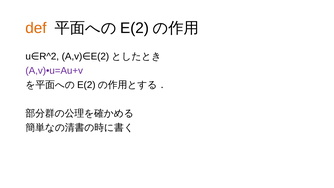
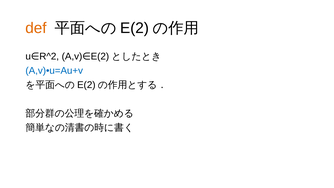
A,v)•u=Au+v colour: purple -> blue
